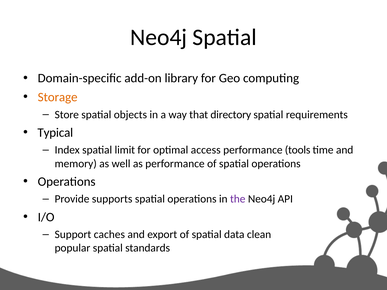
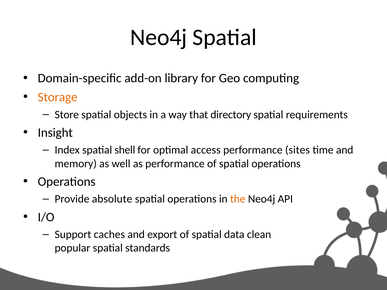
Typical: Typical -> Insight
limit: limit -> shell
tools: tools -> sites
supports: supports -> absolute
the colour: purple -> orange
